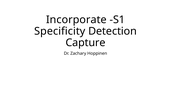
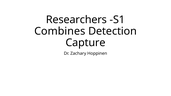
Incorporate: Incorporate -> Researchers
Specificity: Specificity -> Combines
